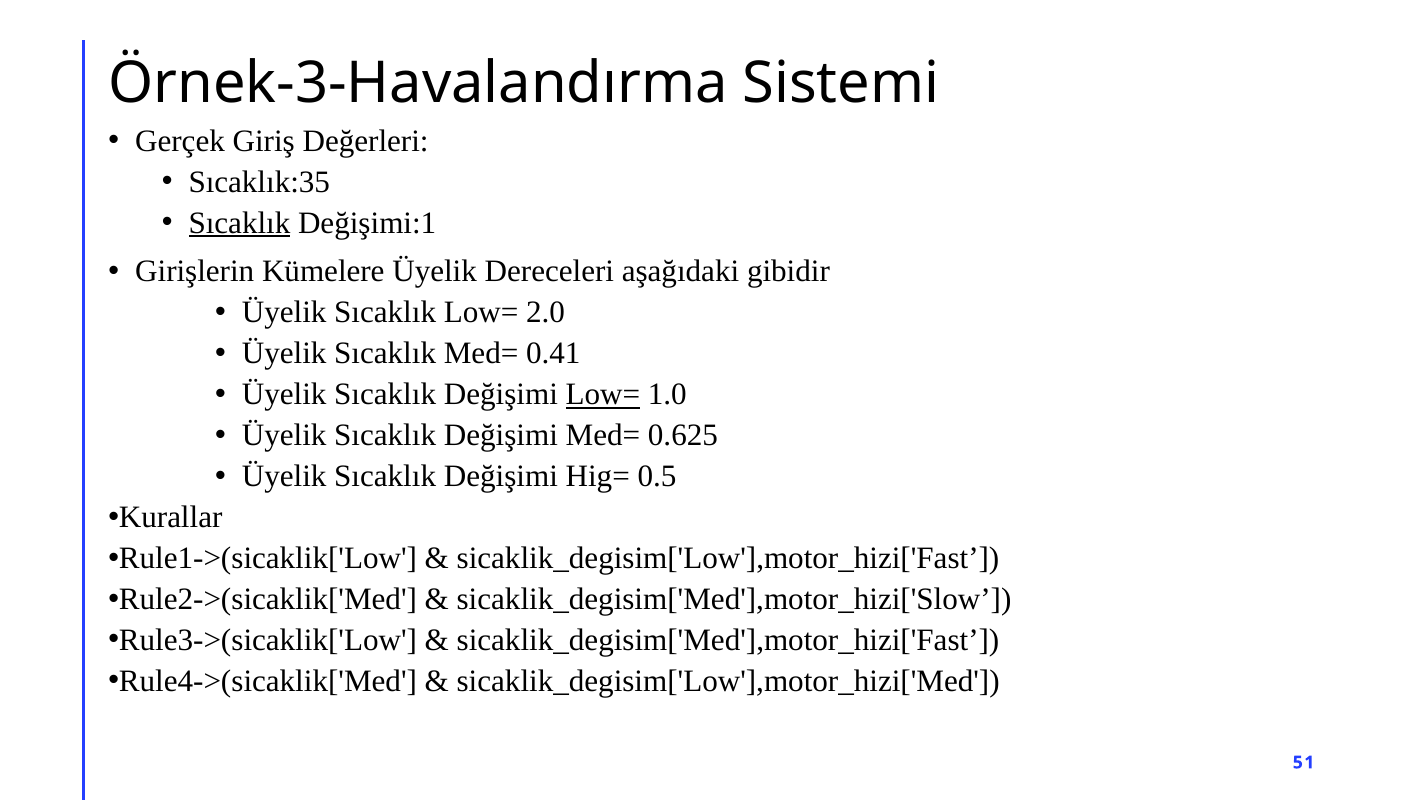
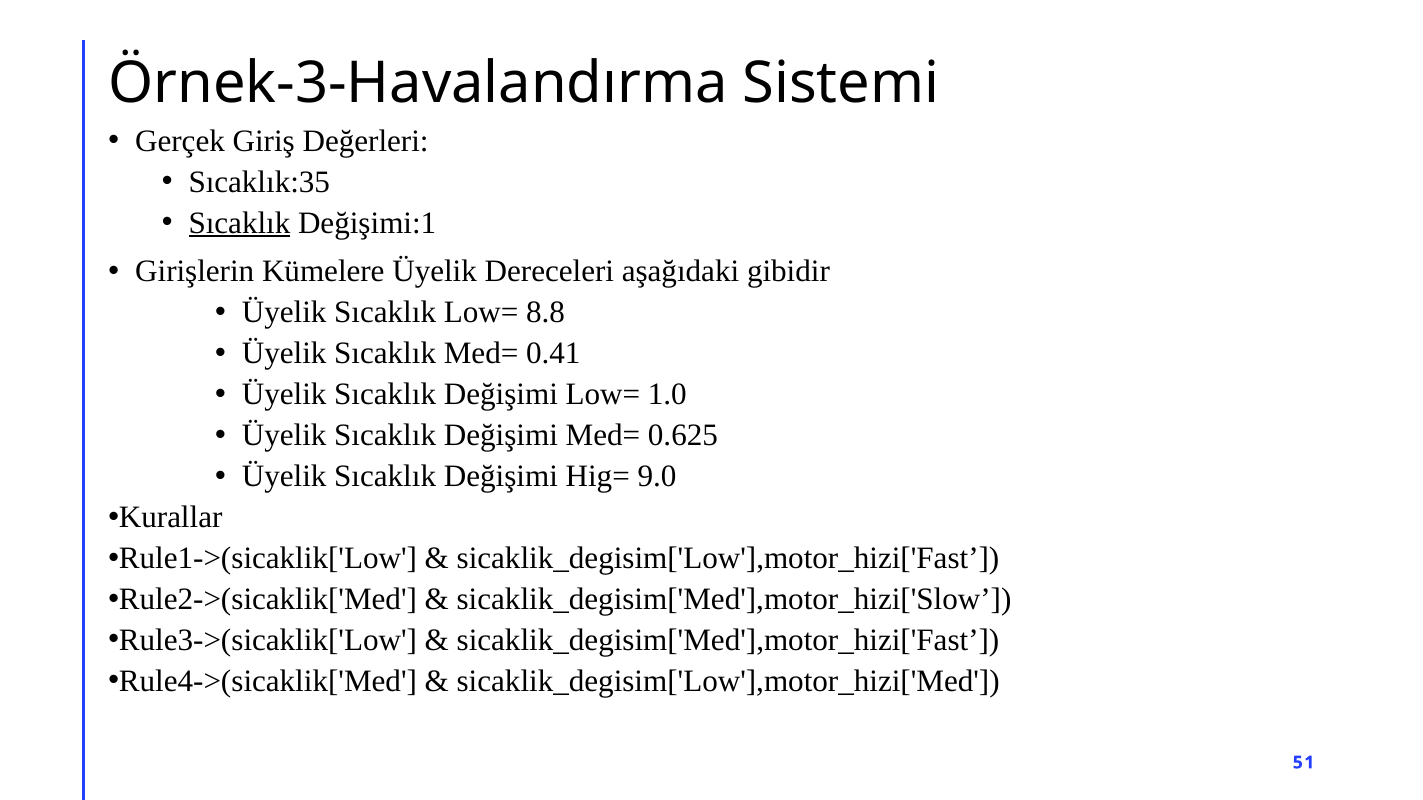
2.0: 2.0 -> 8.8
Low= at (603, 394) underline: present -> none
0.5: 0.5 -> 9.0
